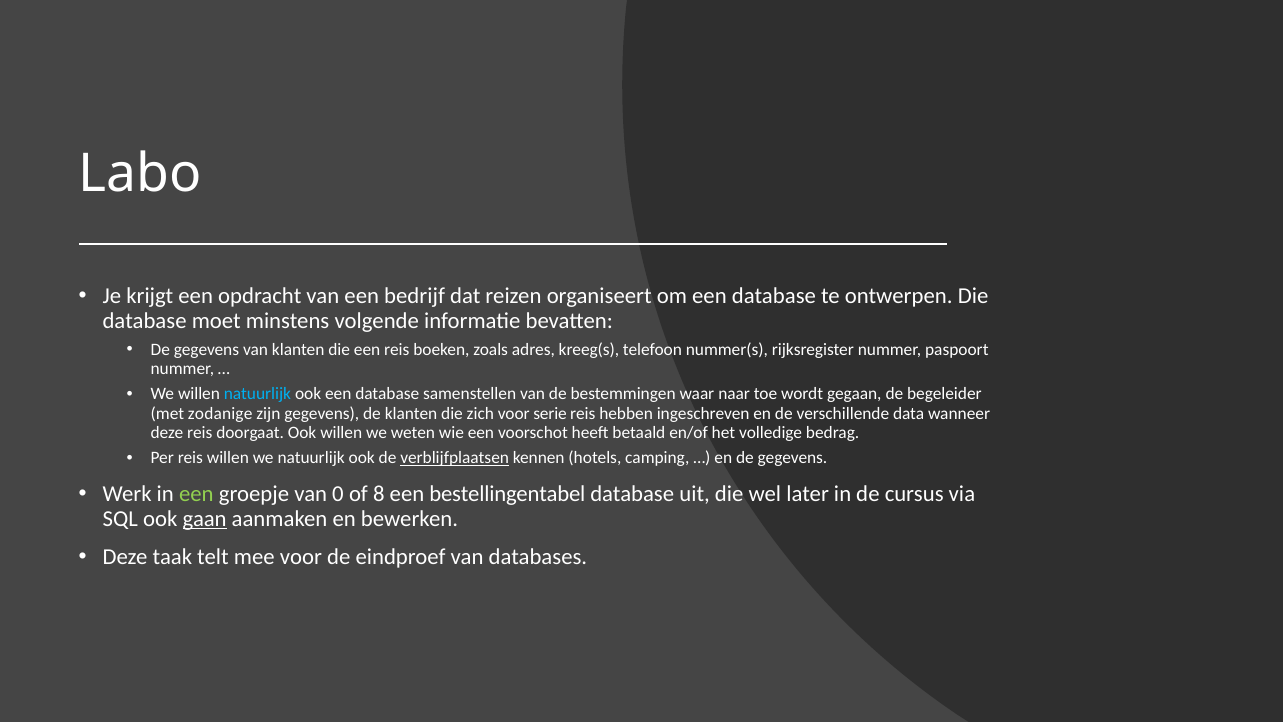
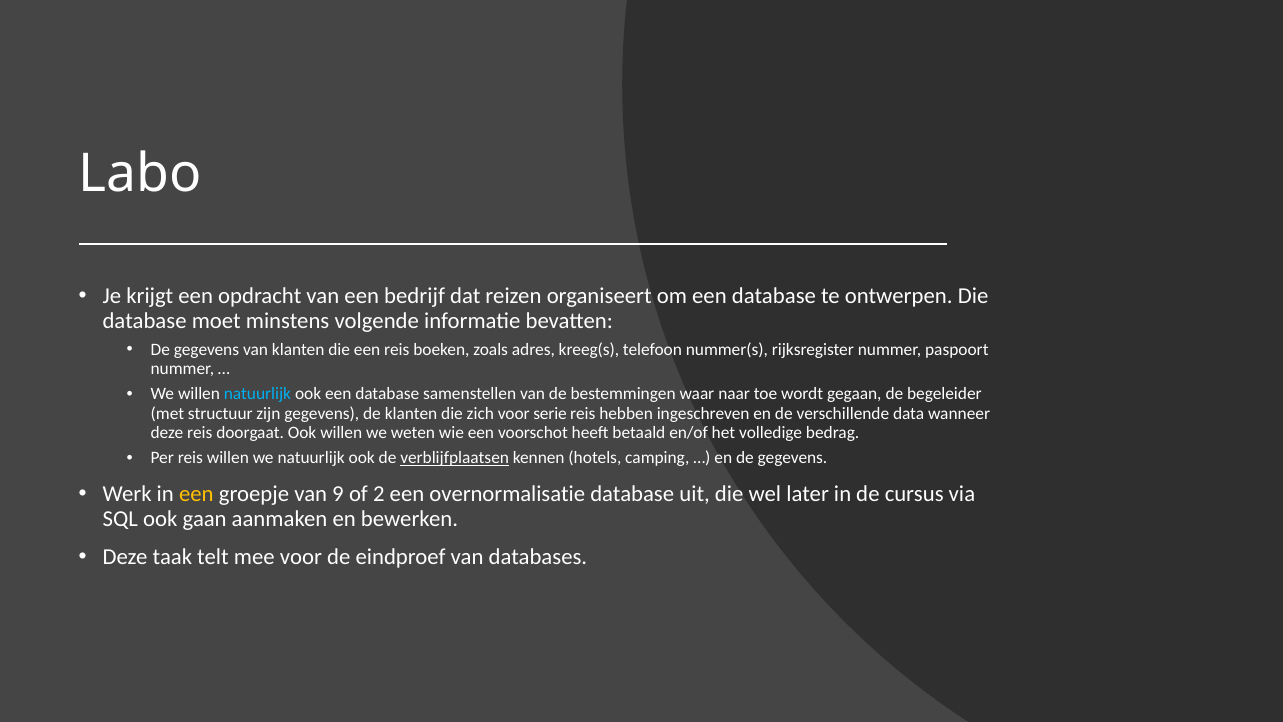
zodanige: zodanige -> structuur
een at (196, 493) colour: light green -> yellow
0: 0 -> 9
8: 8 -> 2
bestellingentabel: bestellingentabel -> overnormalisatie
gaan underline: present -> none
